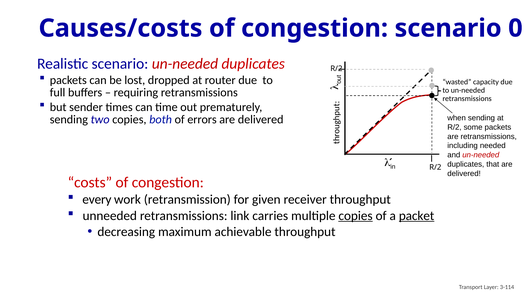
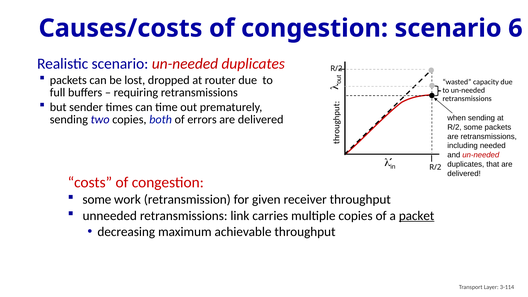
0: 0 -> 6
every at (97, 200): every -> some
copies at (356, 216) underline: present -> none
